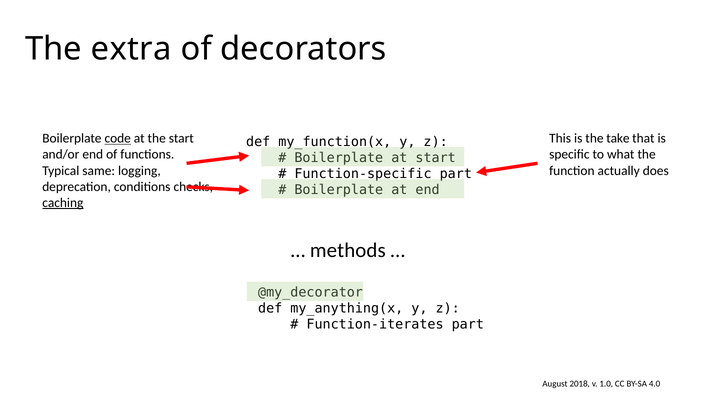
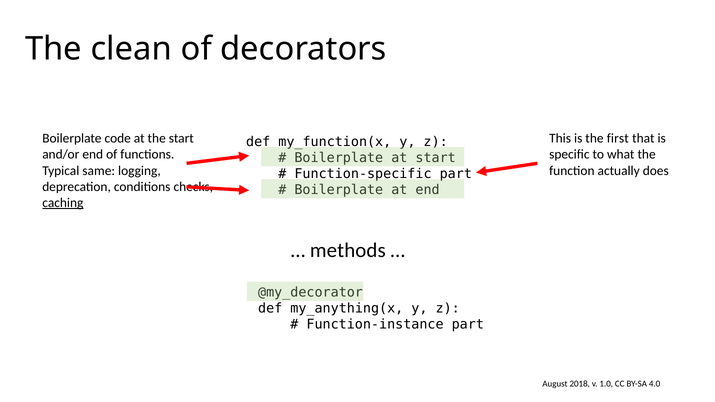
extra: extra -> clean
code underline: present -> none
take: take -> first
Function-iterates: Function-iterates -> Function-instance
